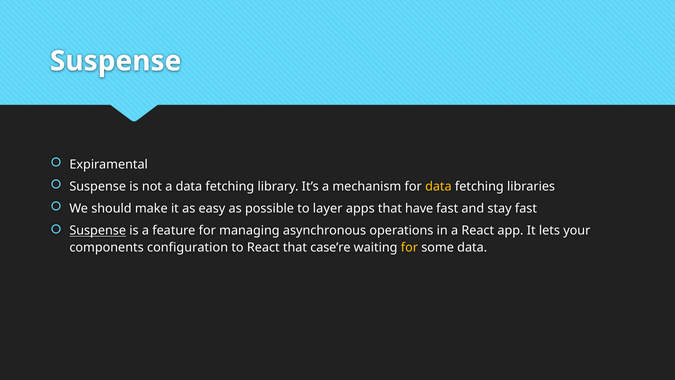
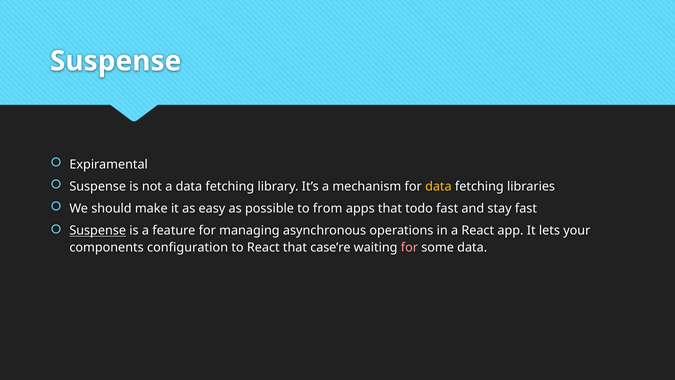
layer: layer -> from
have: have -> todo
for at (409, 248) colour: yellow -> pink
